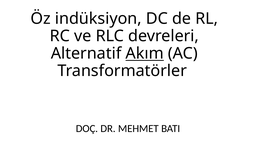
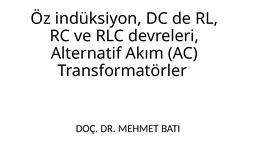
Akım underline: present -> none
